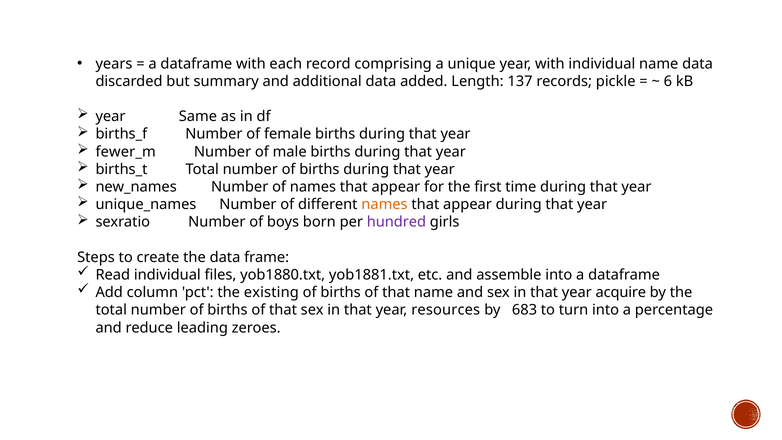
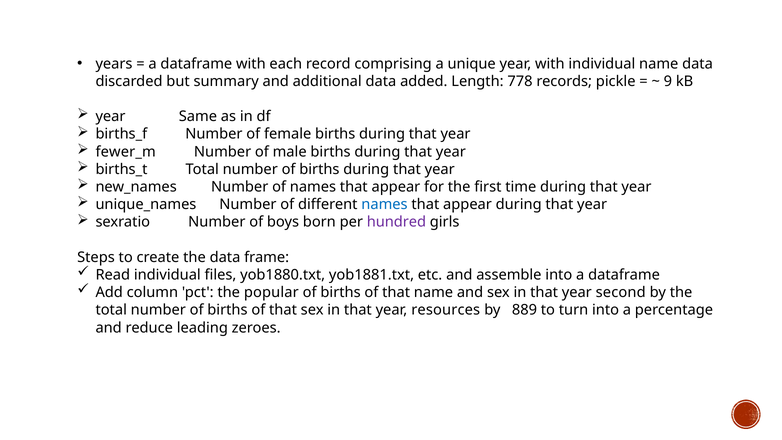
137: 137 -> 778
6: 6 -> 9
names at (384, 204) colour: orange -> blue
existing: existing -> popular
acquire: acquire -> second
683: 683 -> 889
